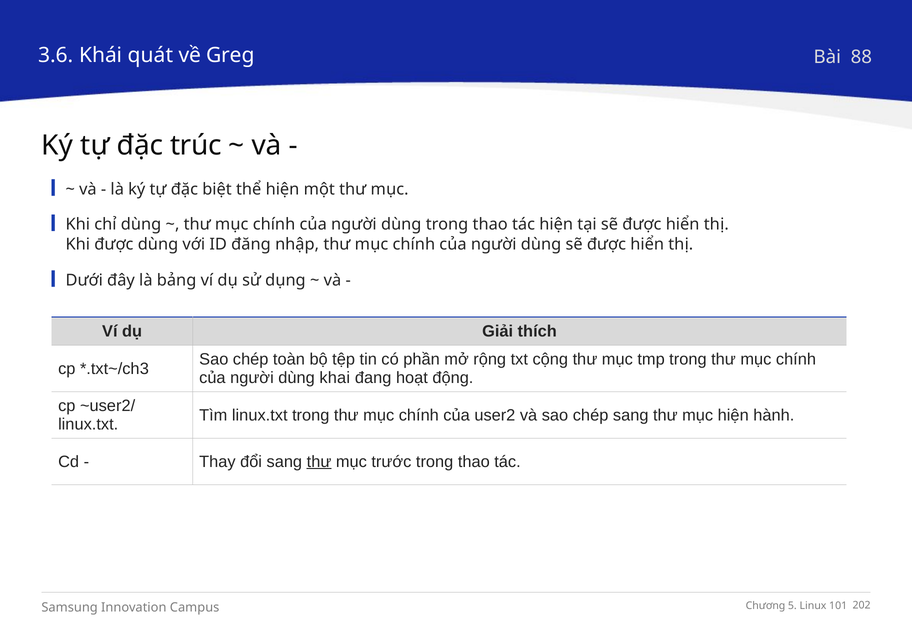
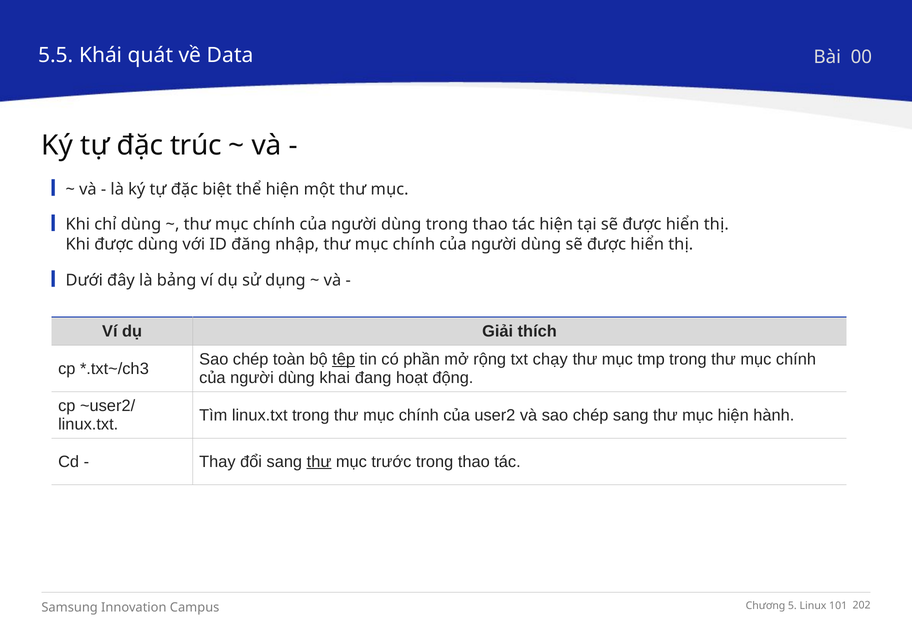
3.6: 3.6 -> 5.5
Greg: Greg -> Data
88: 88 -> 00
tệp underline: none -> present
cộng: cộng -> chạy
